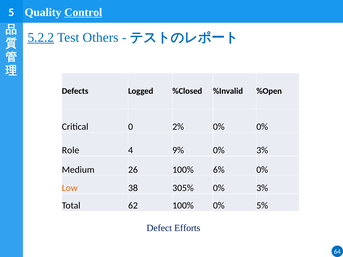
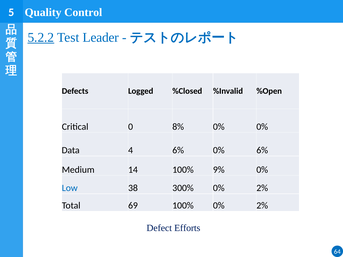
Control underline: present -> none
Others: Others -> Leader
2%: 2% -> 8%
Role: Role -> Data
4 9%: 9% -> 6%
3% at (262, 150): 3% -> 6%
26: 26 -> 14
6%: 6% -> 9%
Low colour: orange -> blue
305%: 305% -> 300%
3% at (262, 188): 3% -> 2%
62: 62 -> 69
100% 0% 5%: 5% -> 2%
